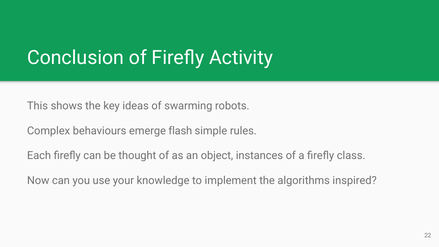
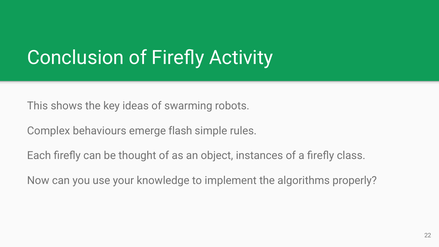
inspired: inspired -> properly
